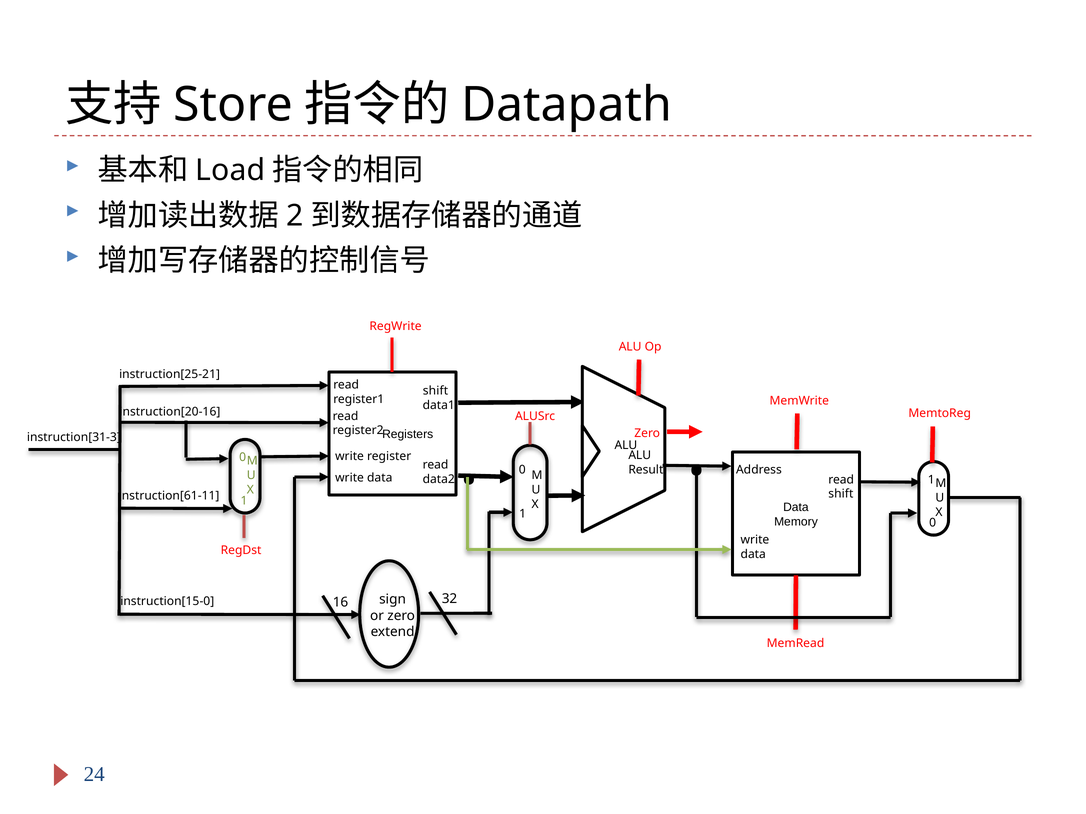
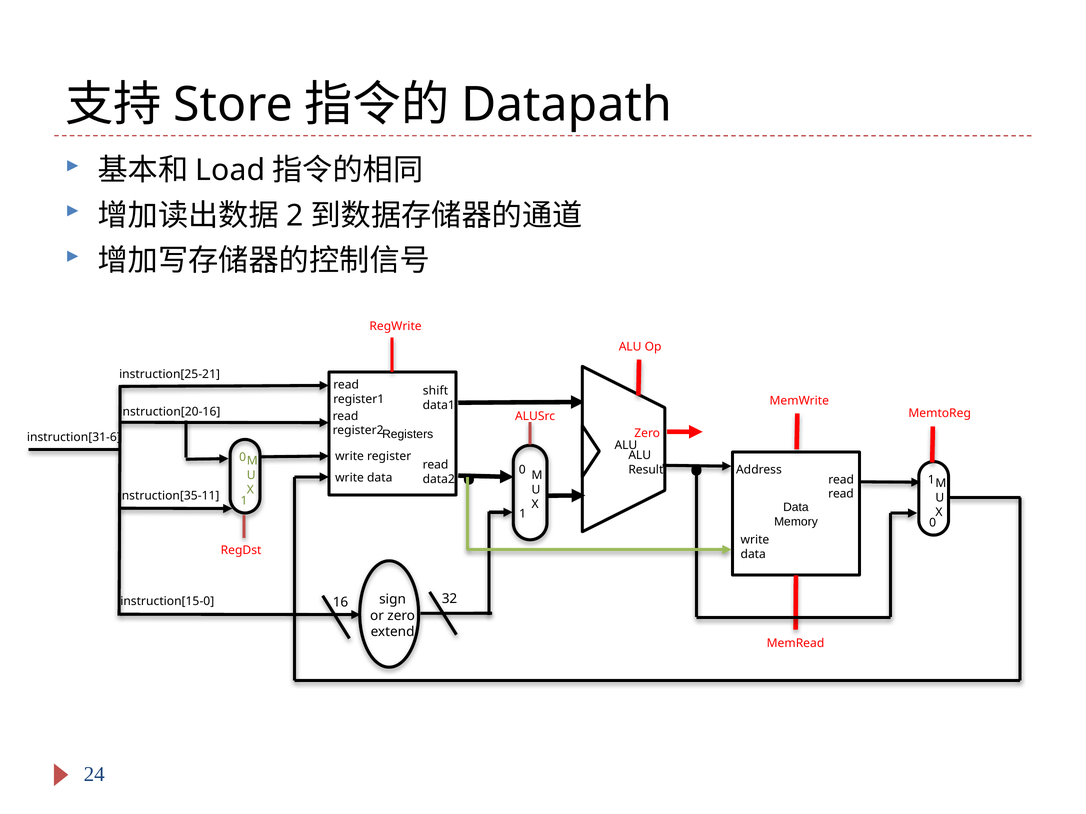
instruction[31-3: instruction[31-3 -> instruction[31-6
shift at (841, 494): shift -> read
instruction[61-11: instruction[61-11 -> instruction[35-11
